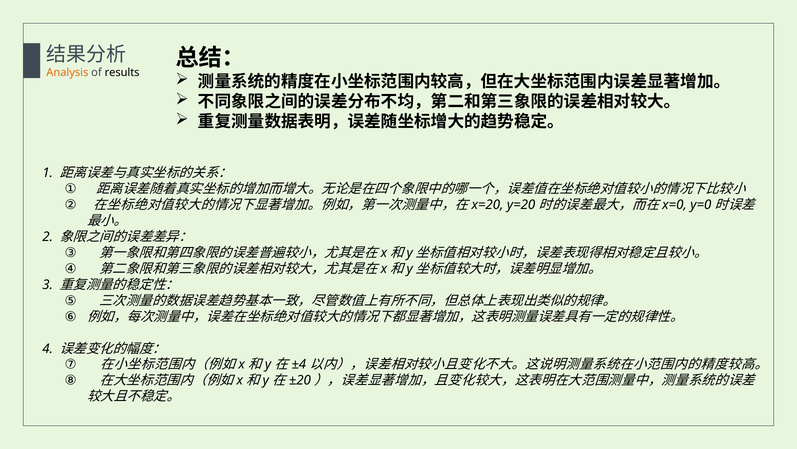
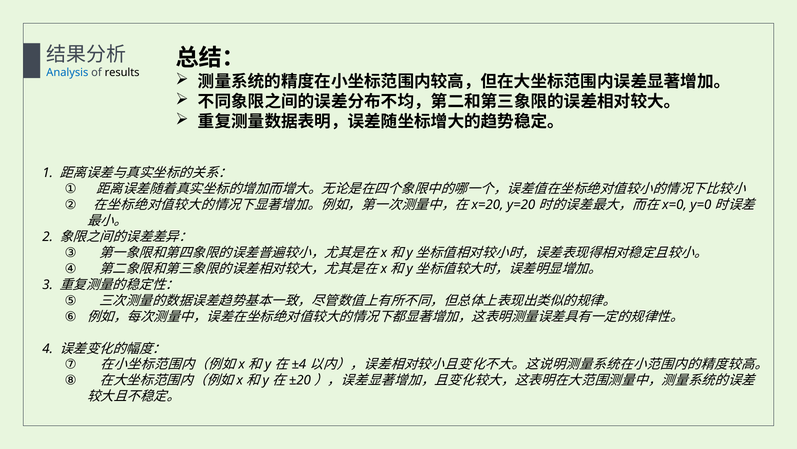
Analysis colour: orange -> blue
